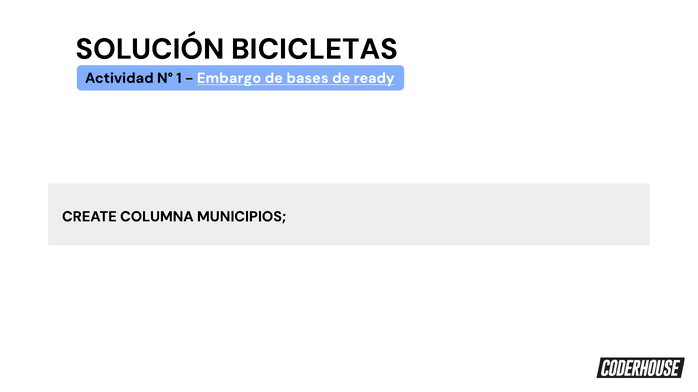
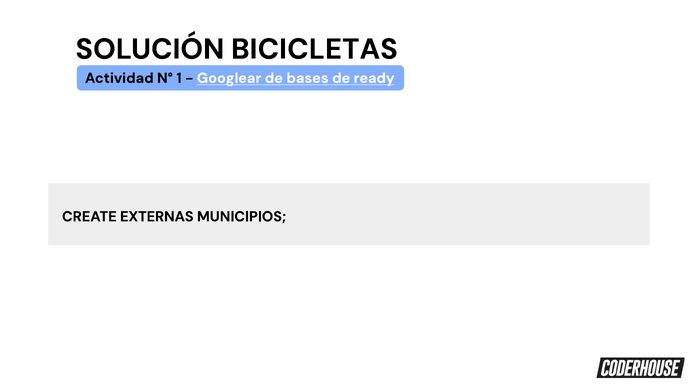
Embargo: Embargo -> Googlear
COLUMNA: COLUMNA -> EXTERNAS
